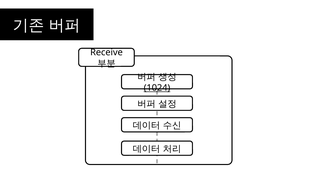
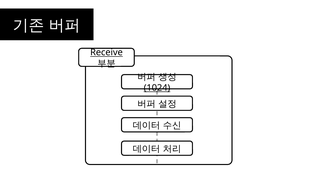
Receive underline: none -> present
